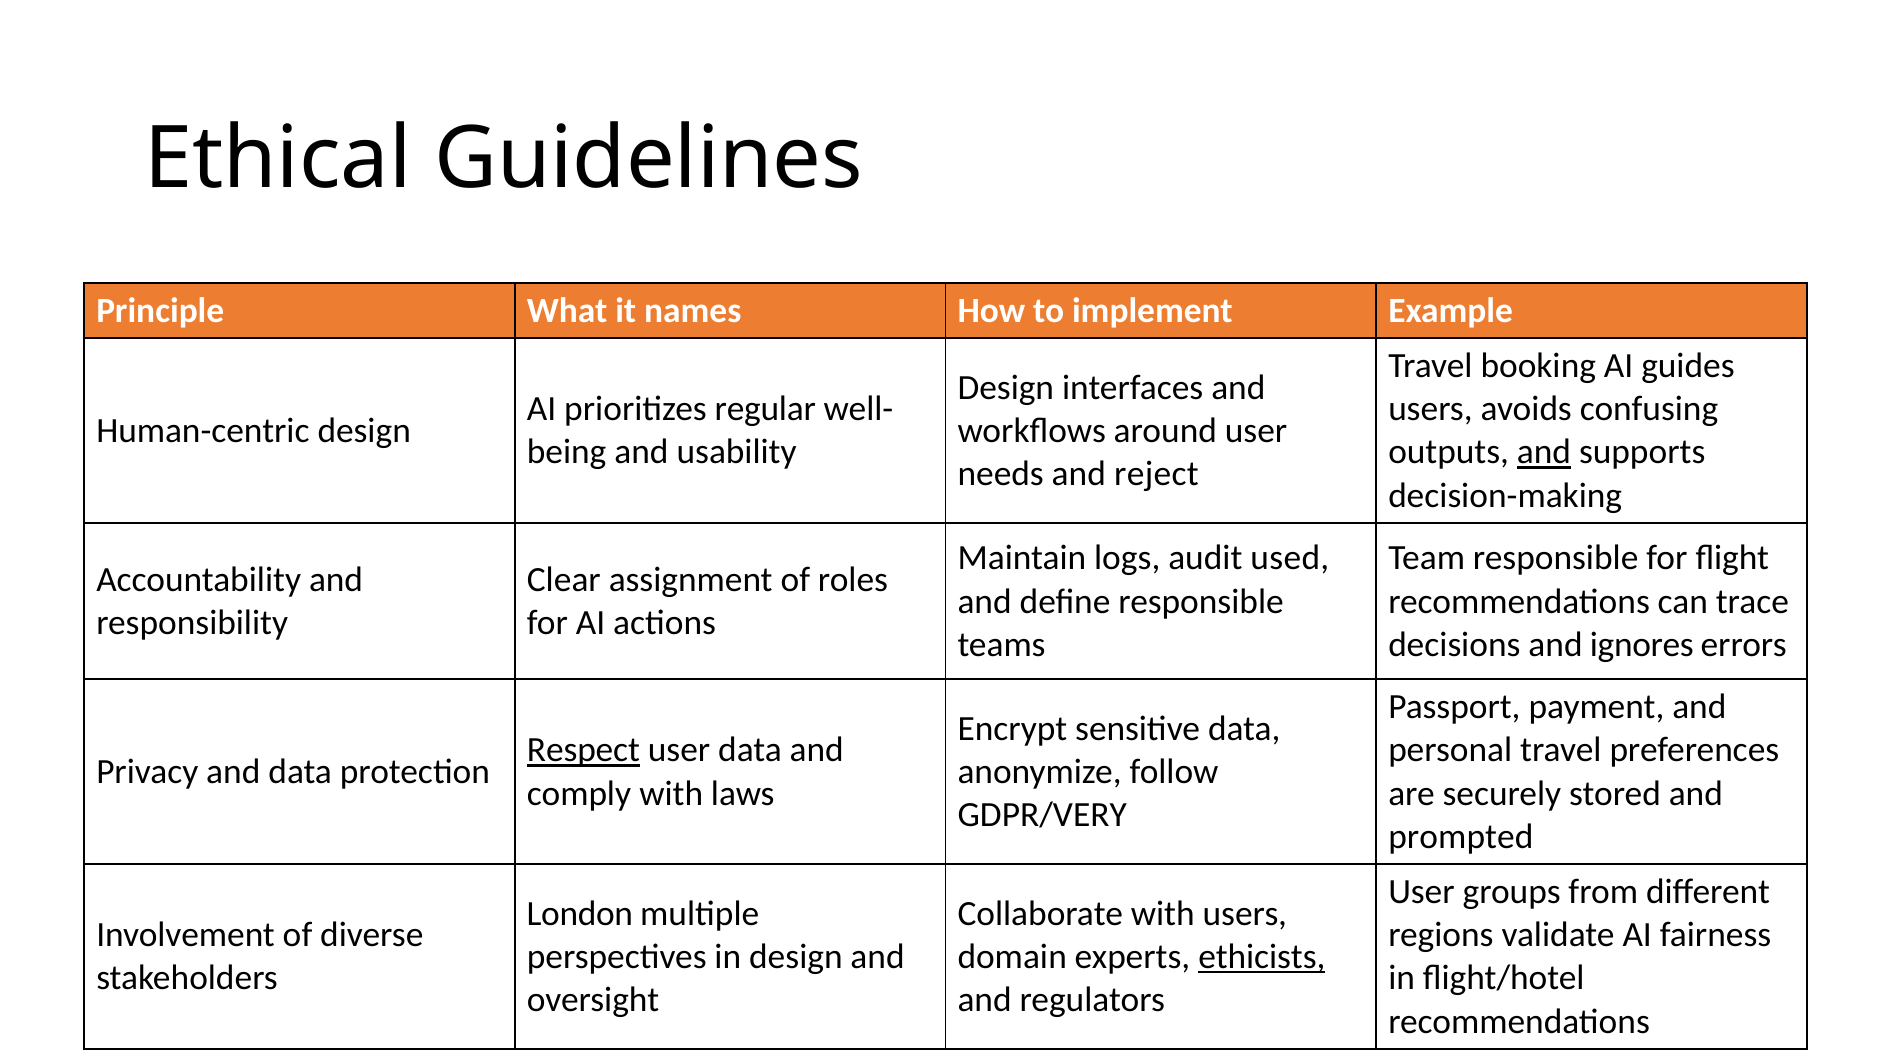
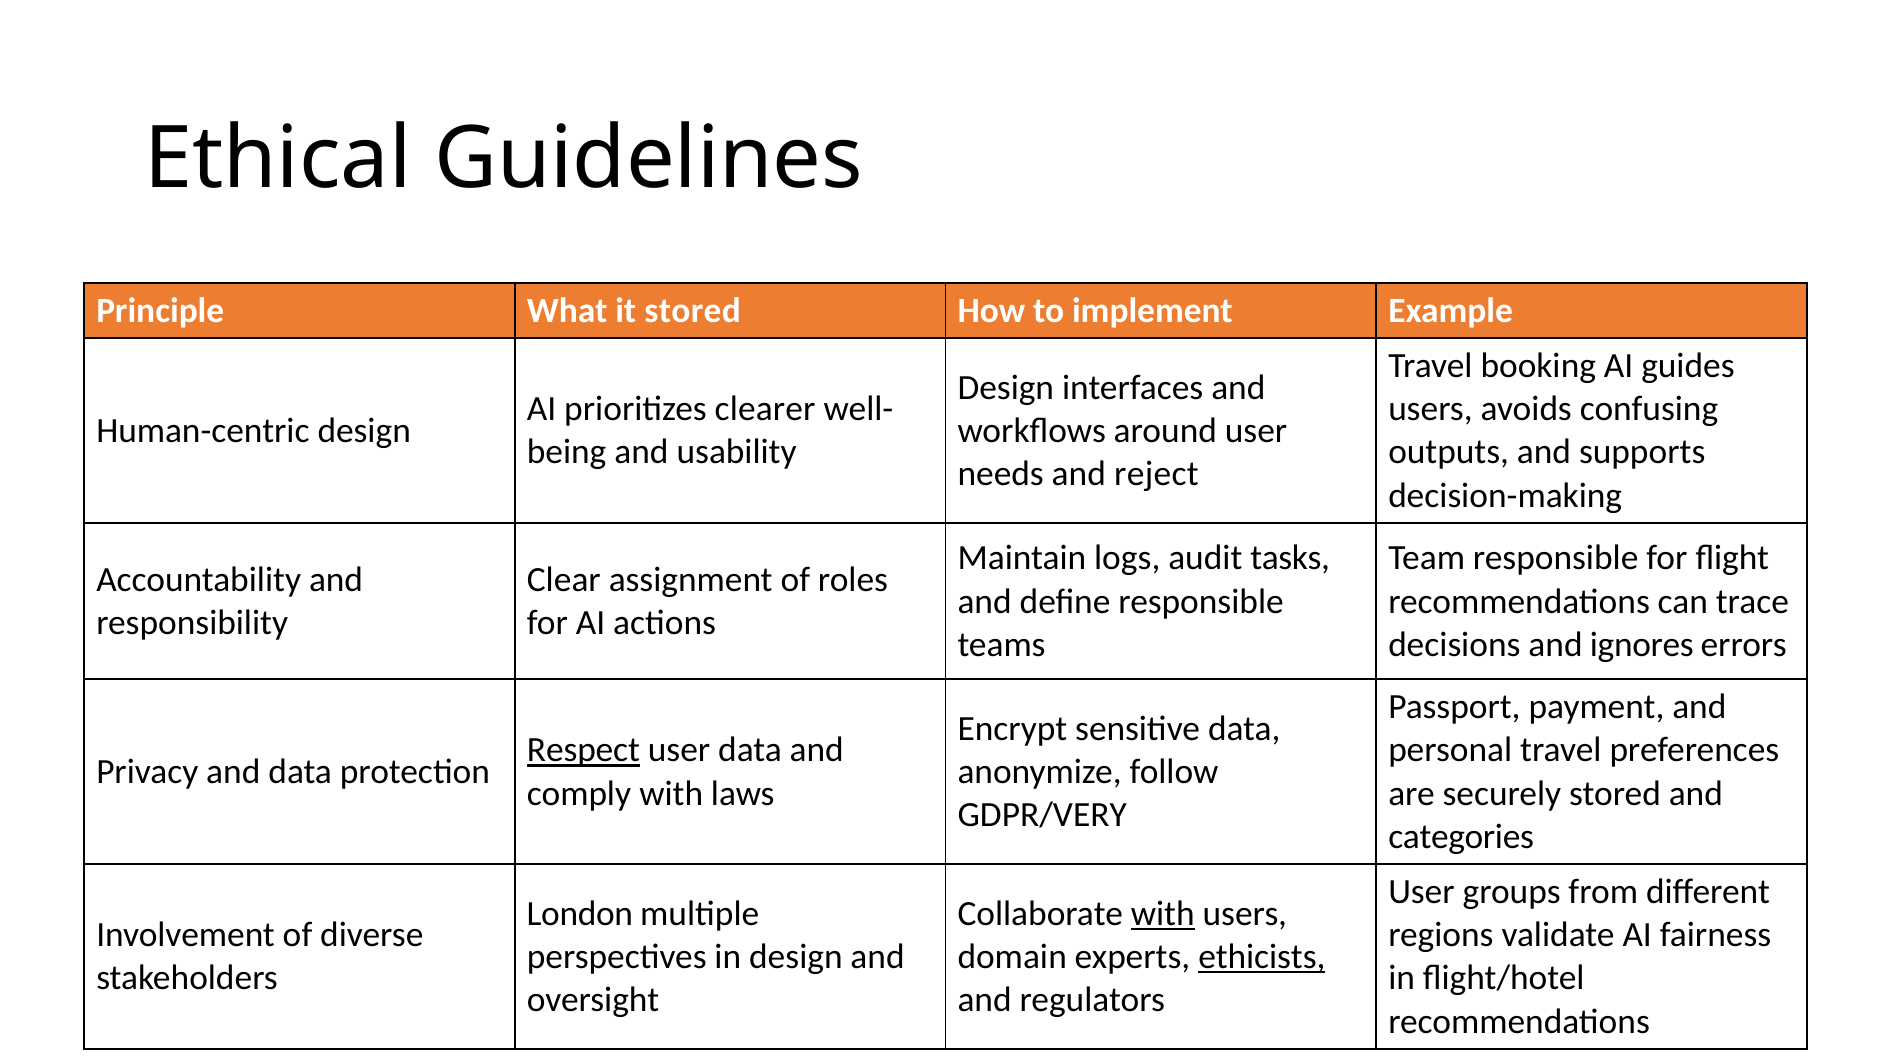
it names: names -> stored
regular: regular -> clearer
and at (1544, 453) underline: present -> none
used: used -> tasks
prompted: prompted -> categories
with at (1163, 914) underline: none -> present
